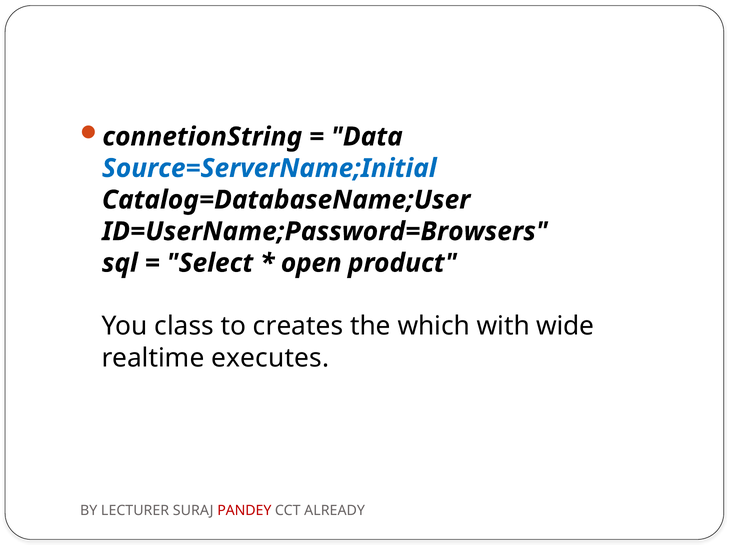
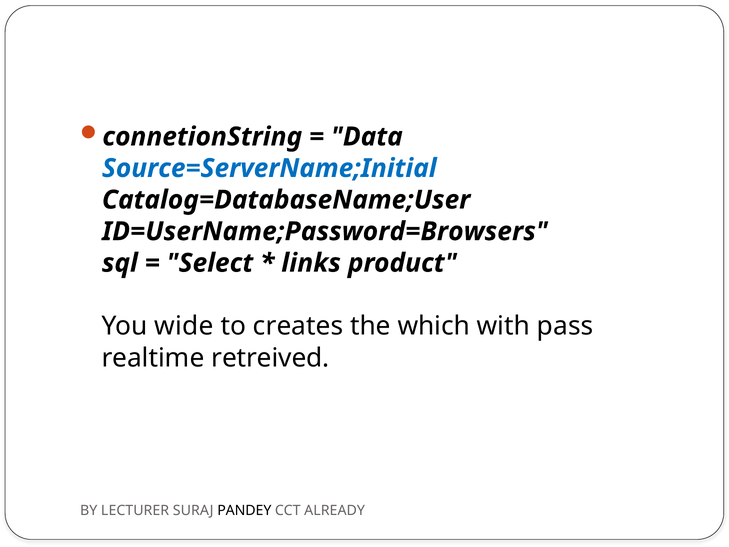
open: open -> links
class: class -> wide
wide: wide -> pass
executes: executes -> retreived
PANDEY colour: red -> black
